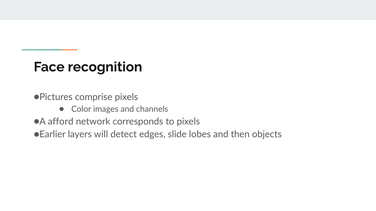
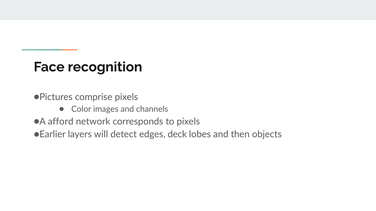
slide: slide -> deck
